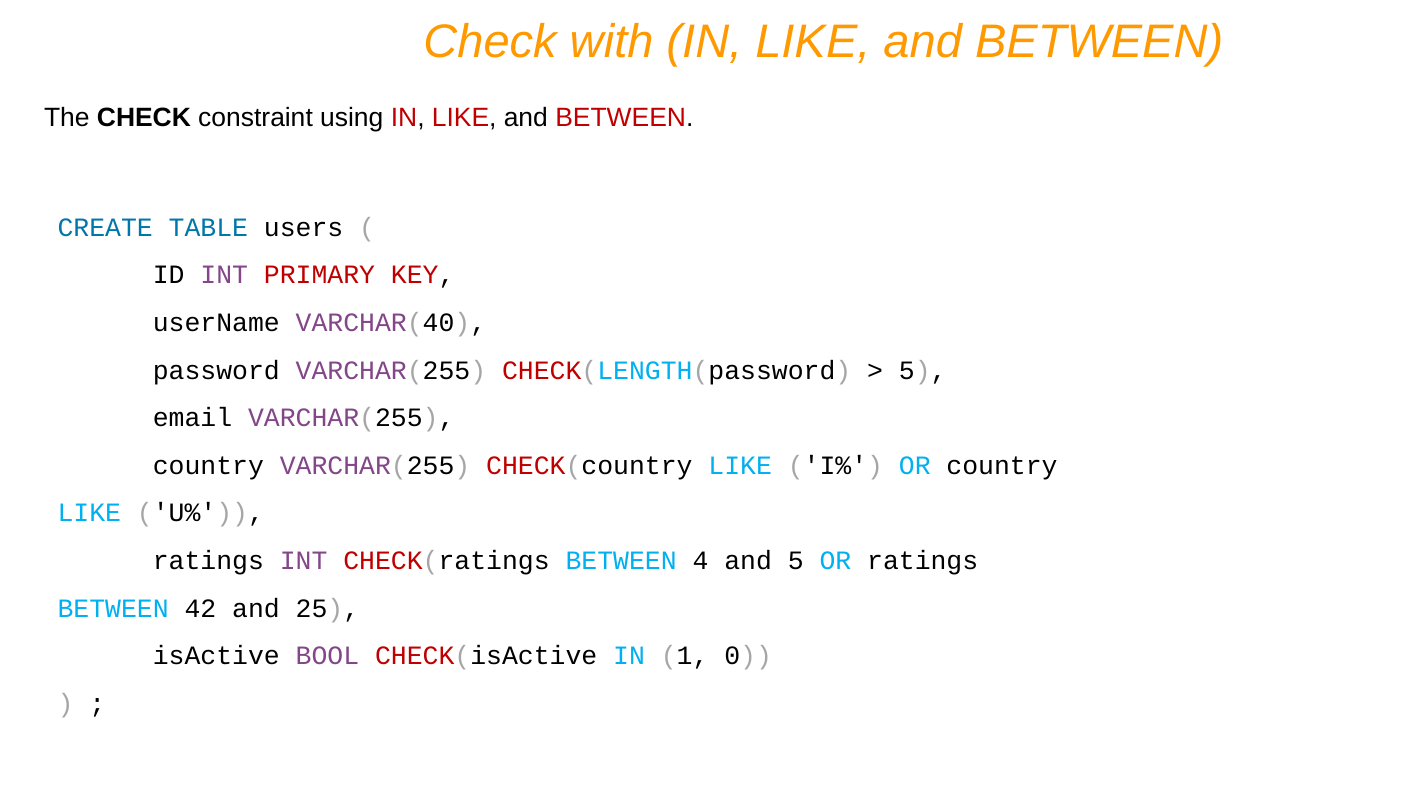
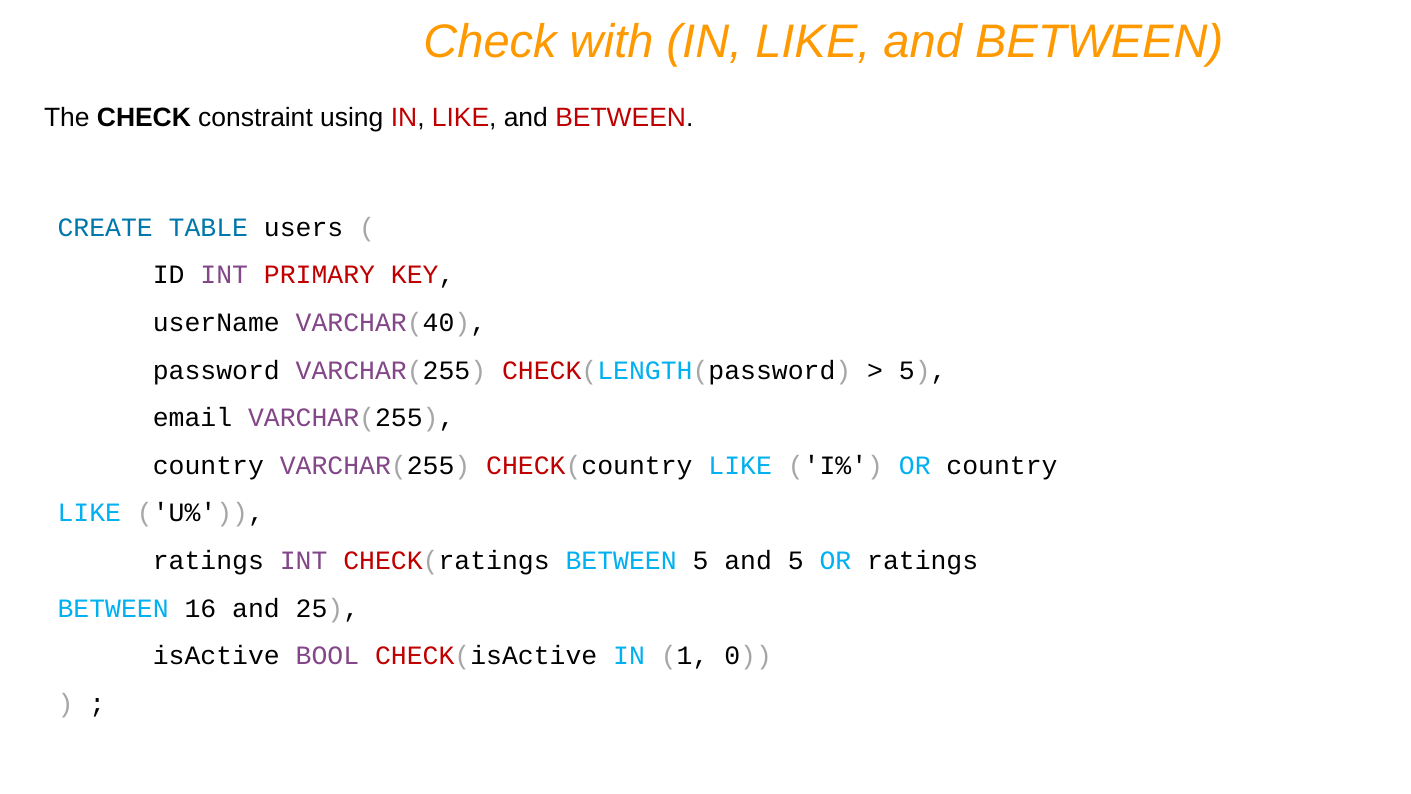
BETWEEN 4: 4 -> 5
42: 42 -> 16
